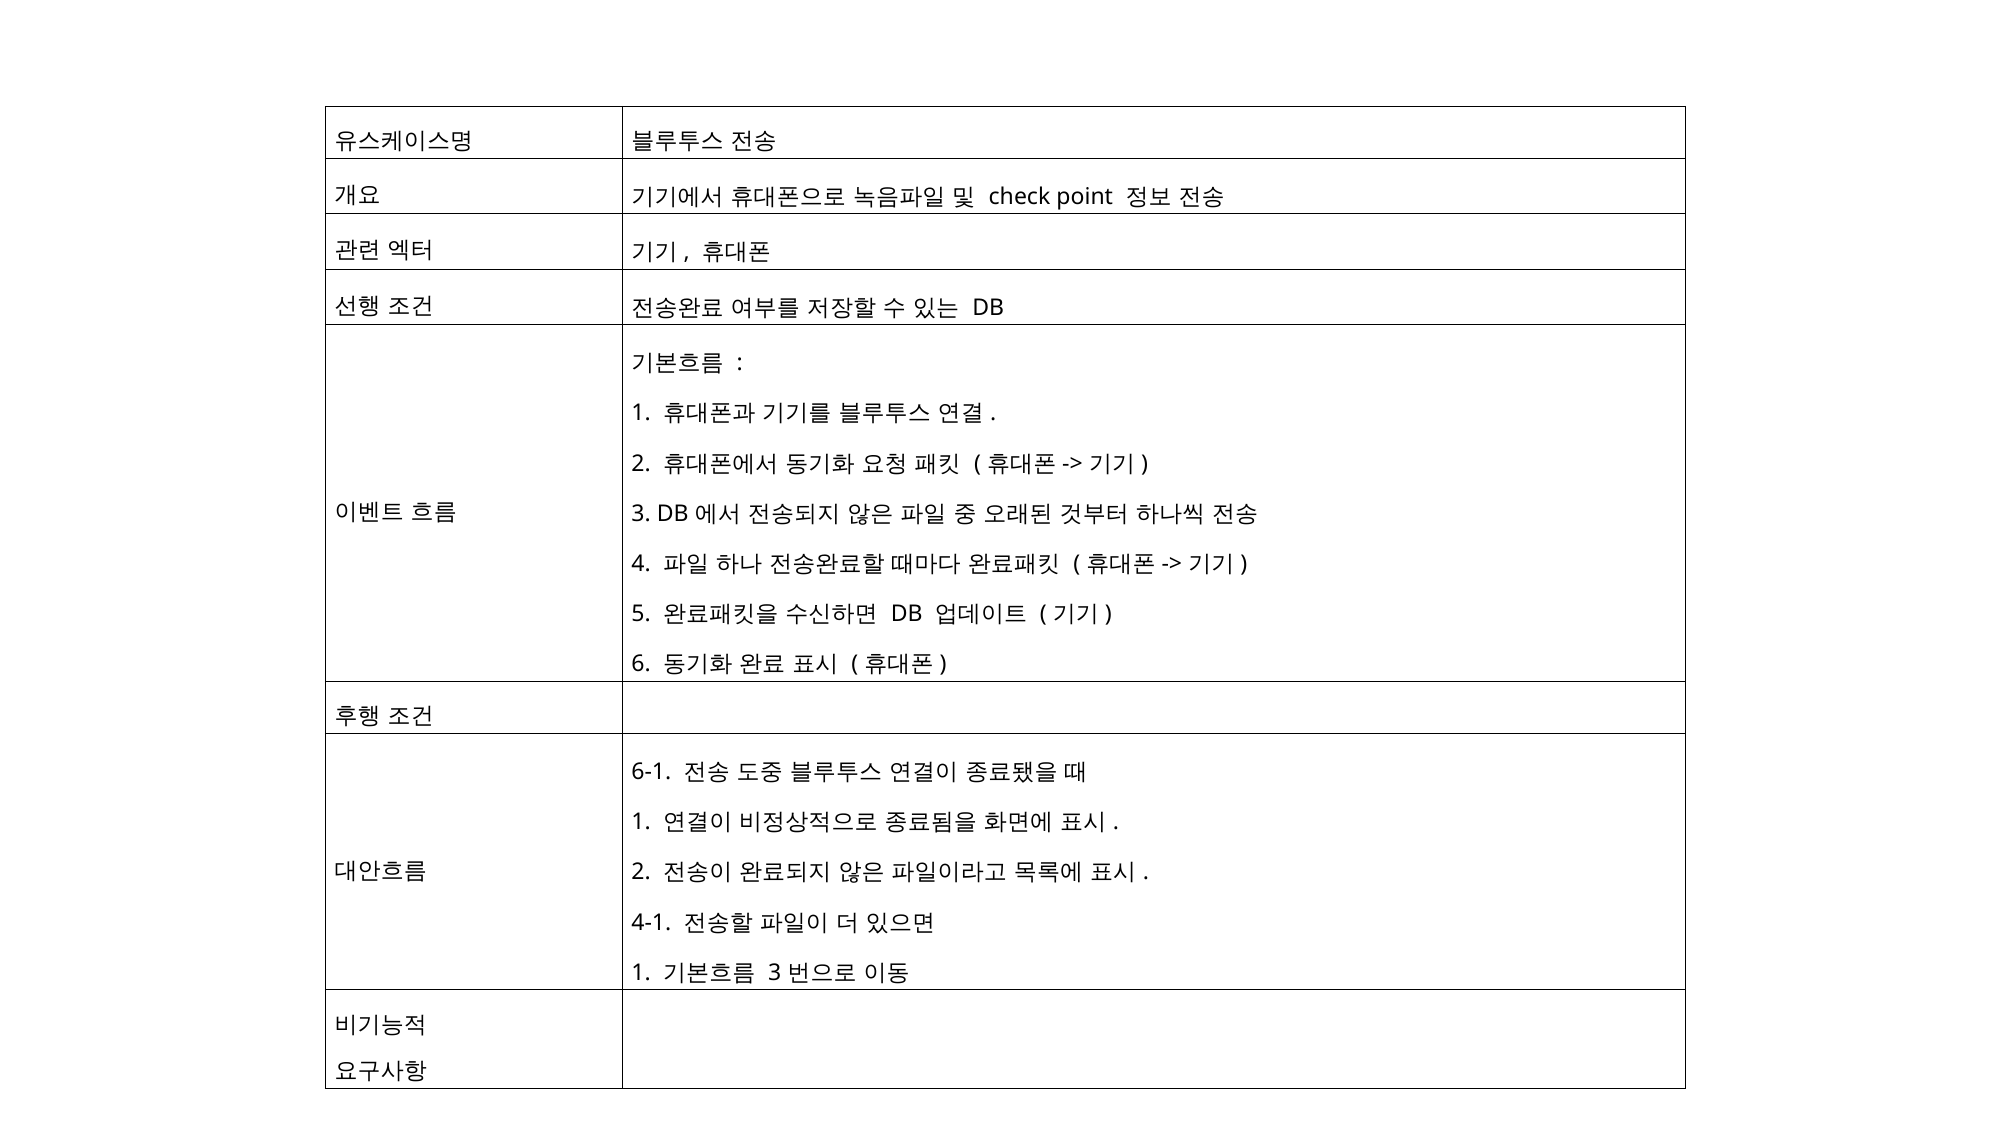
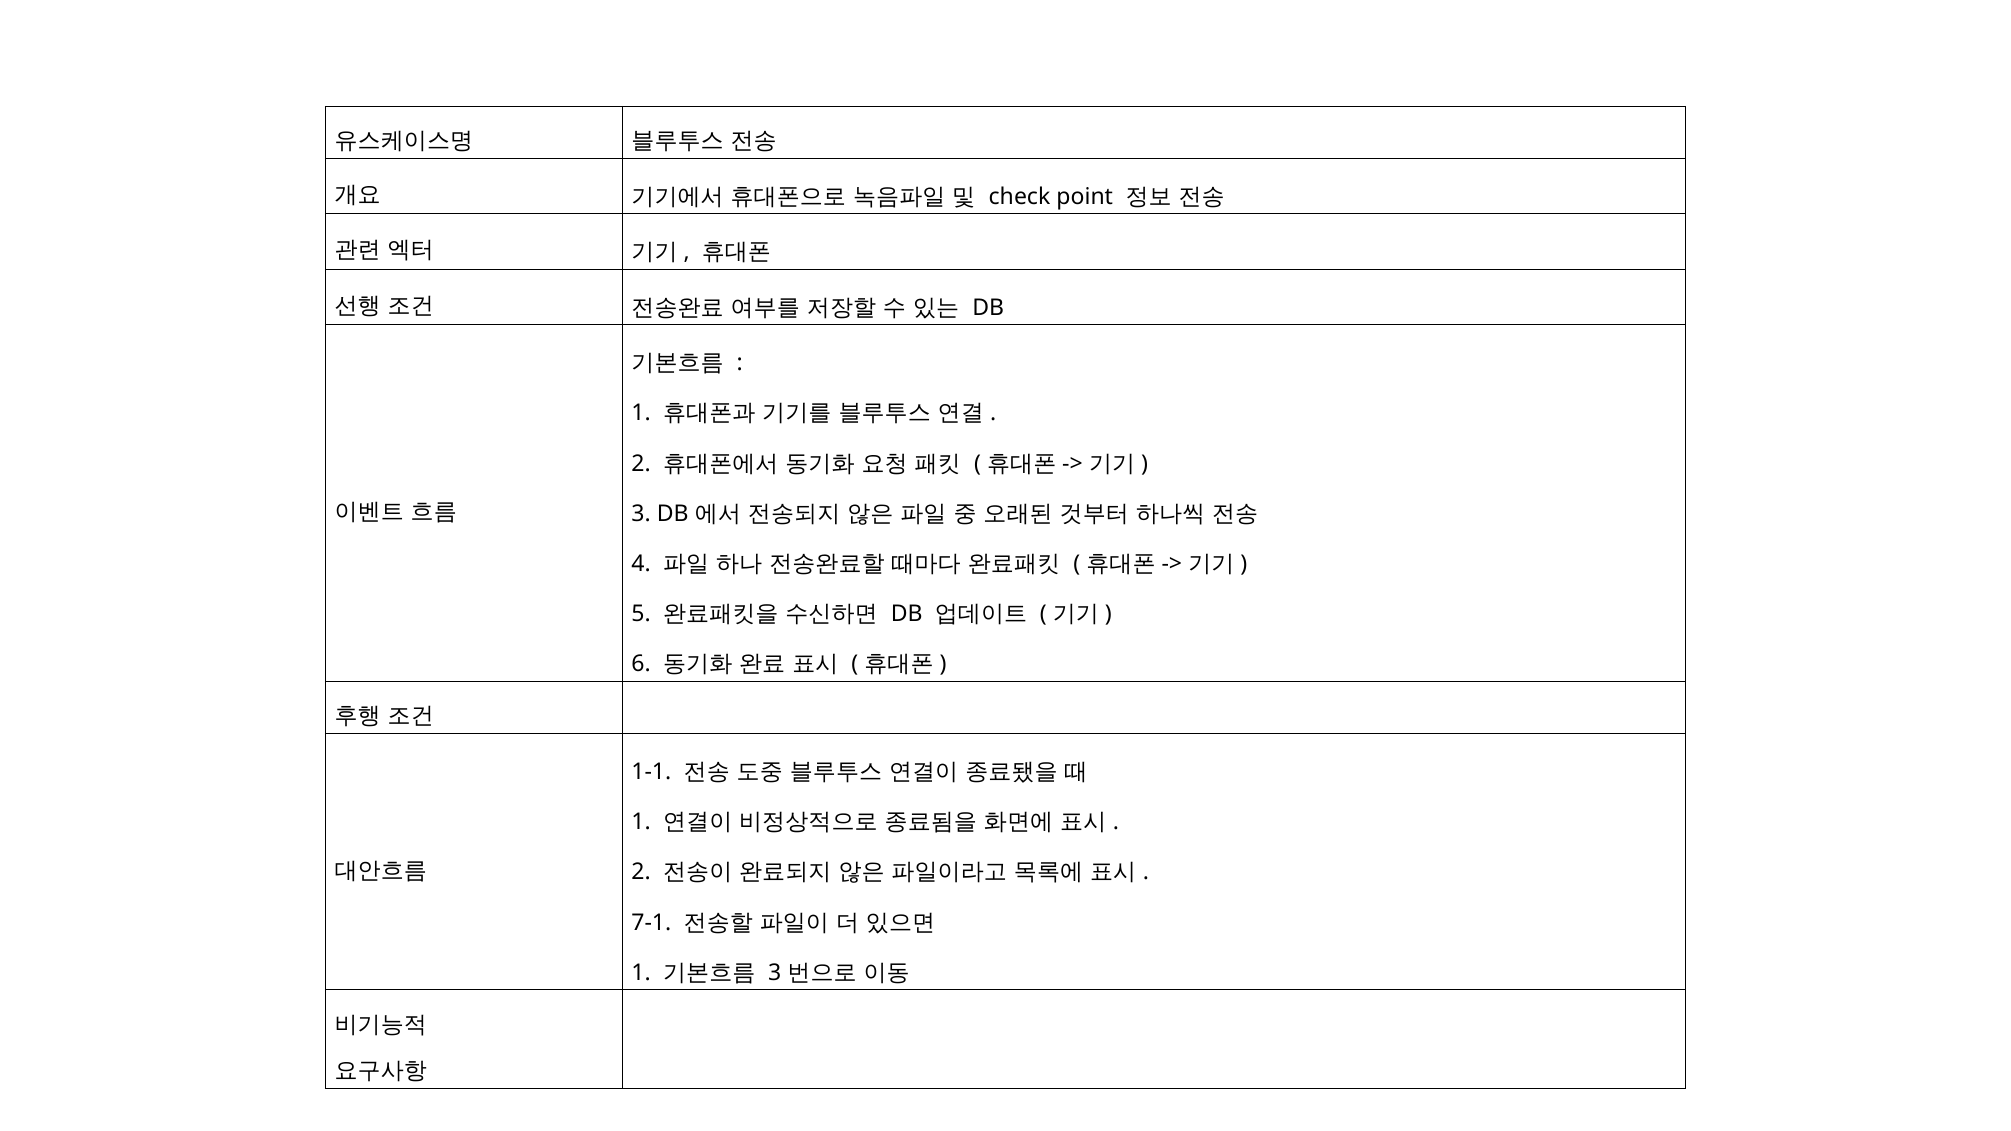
6-1: 6-1 -> 1-1
4-1: 4-1 -> 7-1
